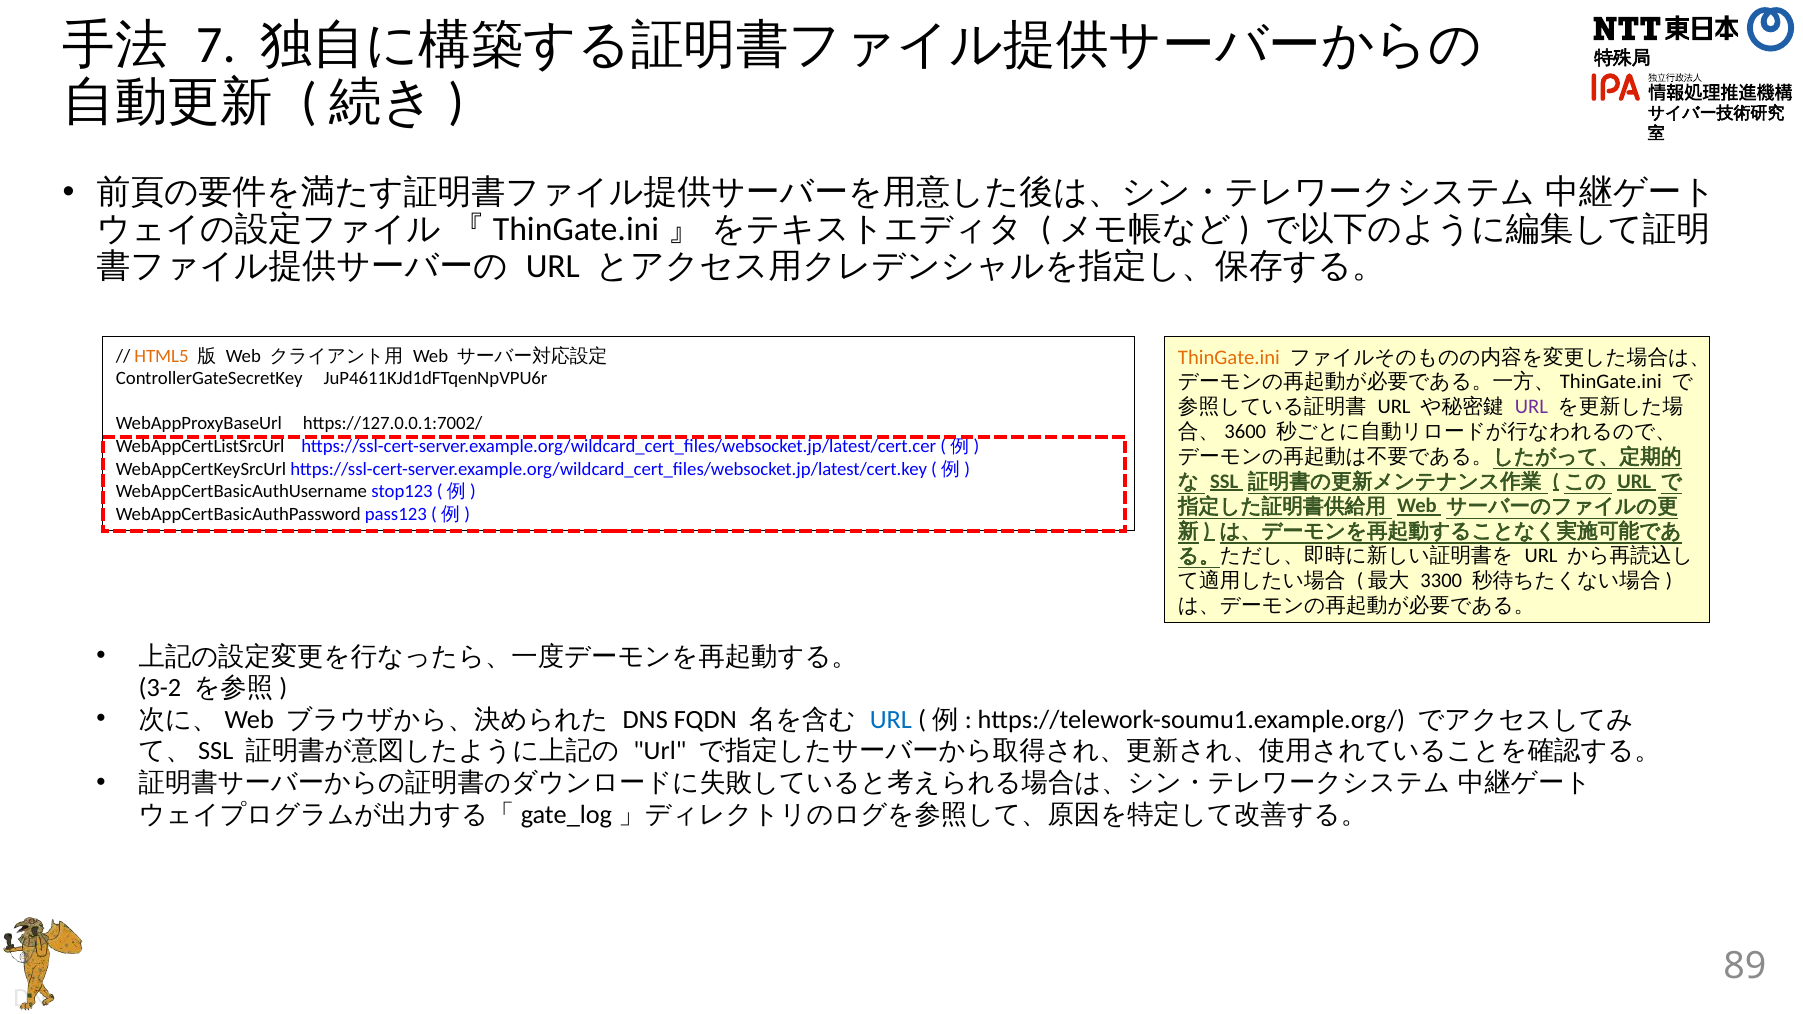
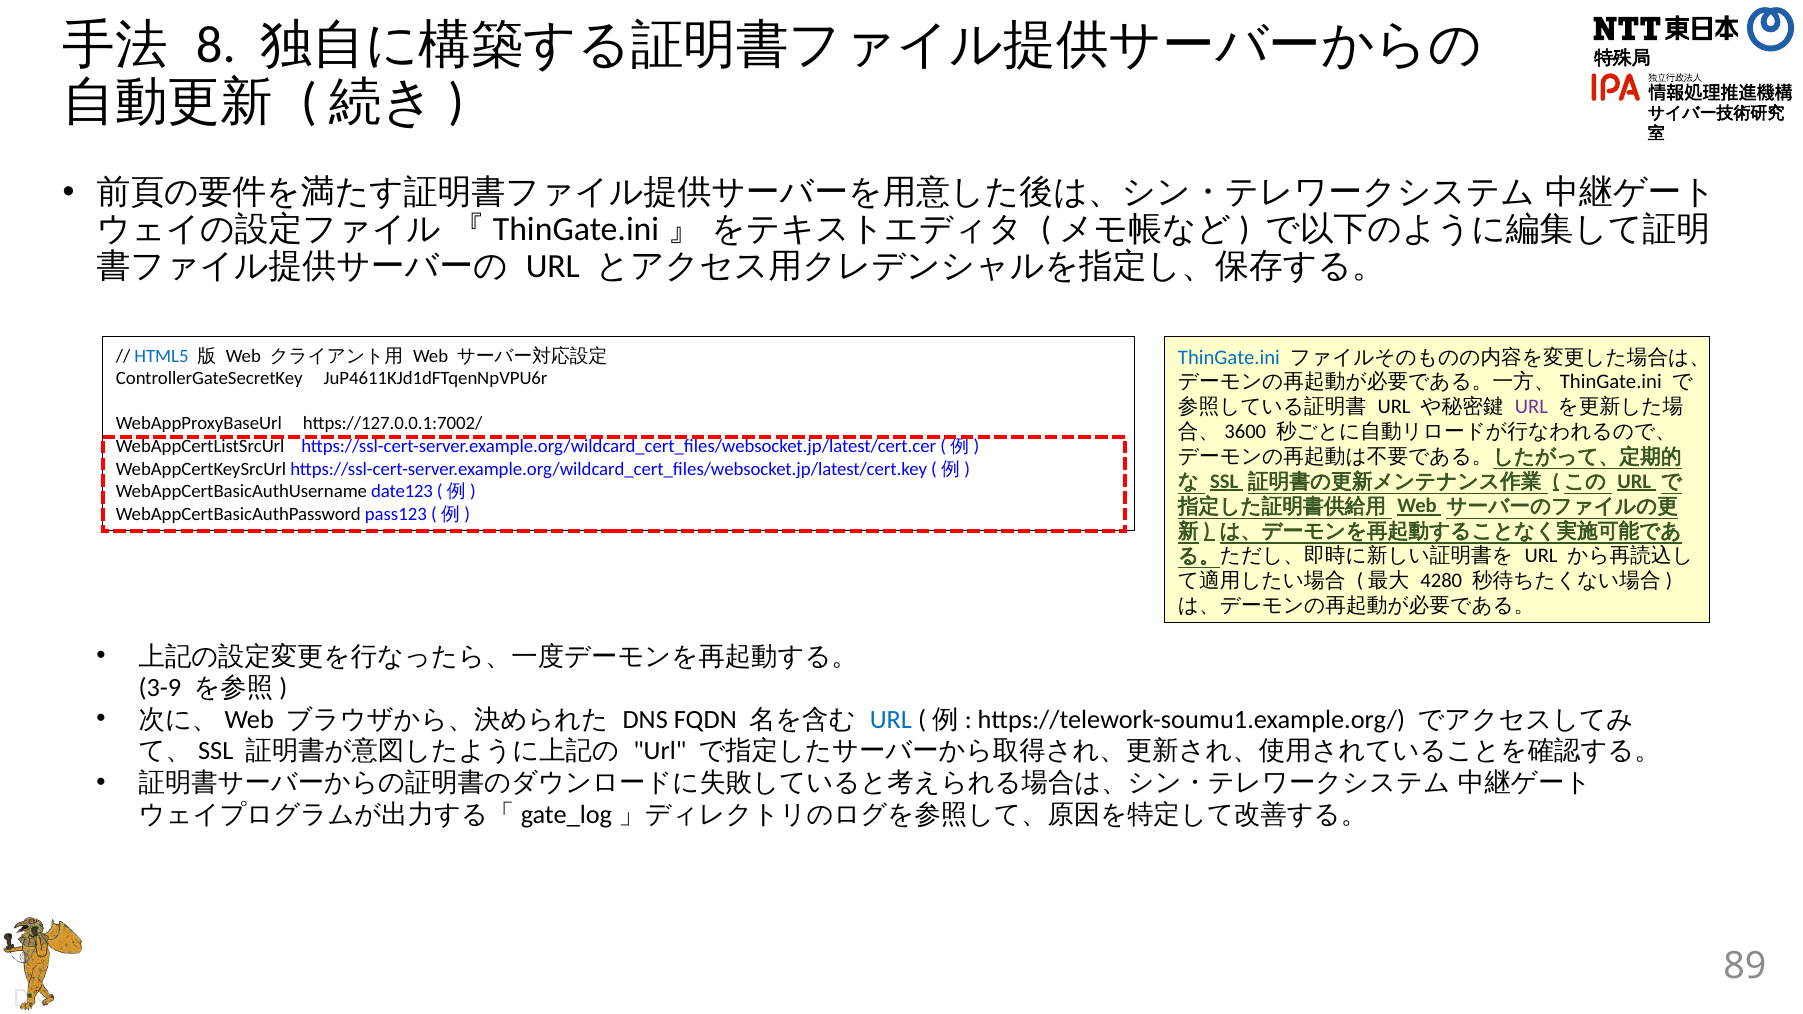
7: 7 -> 8
HTML5 colour: orange -> blue
ThinGate.ini at (1229, 357) colour: orange -> blue
stop123: stop123 -> date123
3300: 3300 -> 4280
3-2: 3-2 -> 3-9
